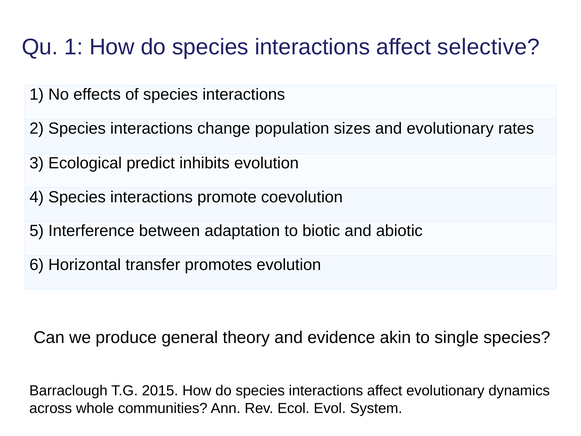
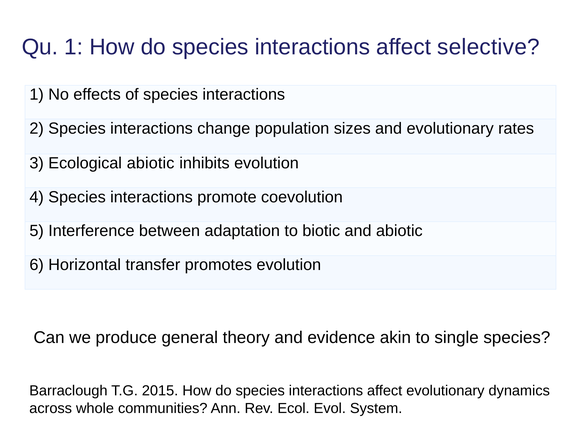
Ecological predict: predict -> abiotic
